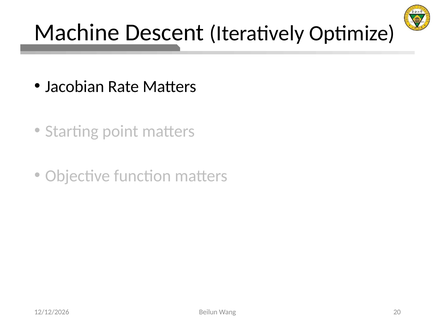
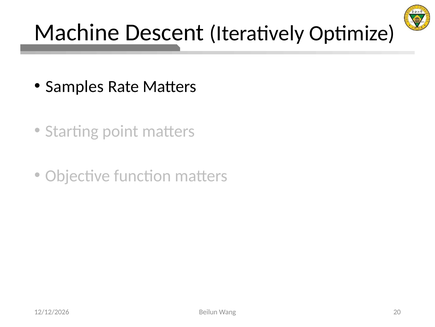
Jacobian: Jacobian -> Samples
